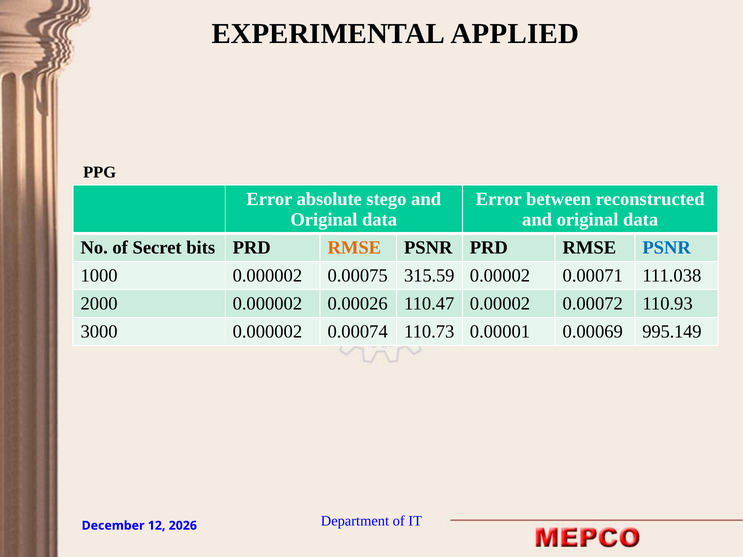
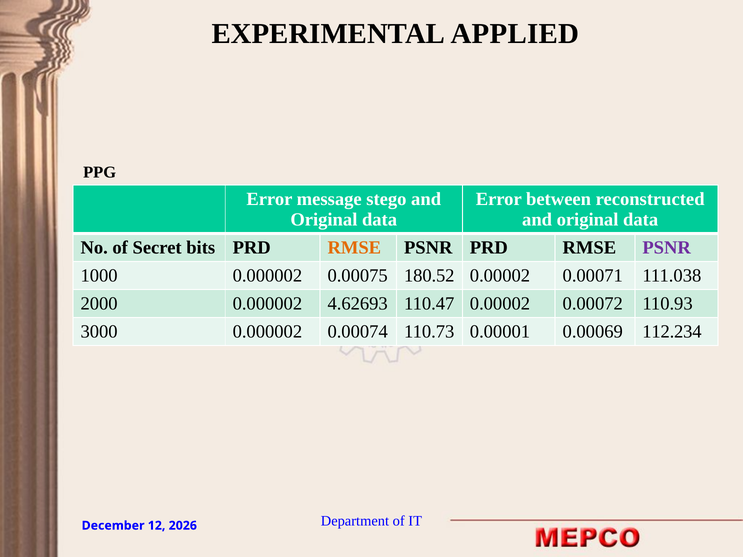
absolute: absolute -> message
PSNR at (667, 248) colour: blue -> purple
315.59: 315.59 -> 180.52
0.00026: 0.00026 -> 4.62693
995.149: 995.149 -> 112.234
